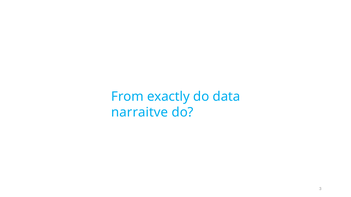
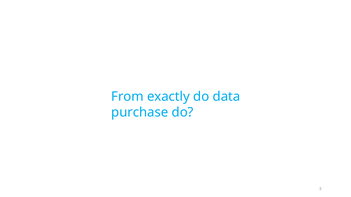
narraitve: narraitve -> purchase
